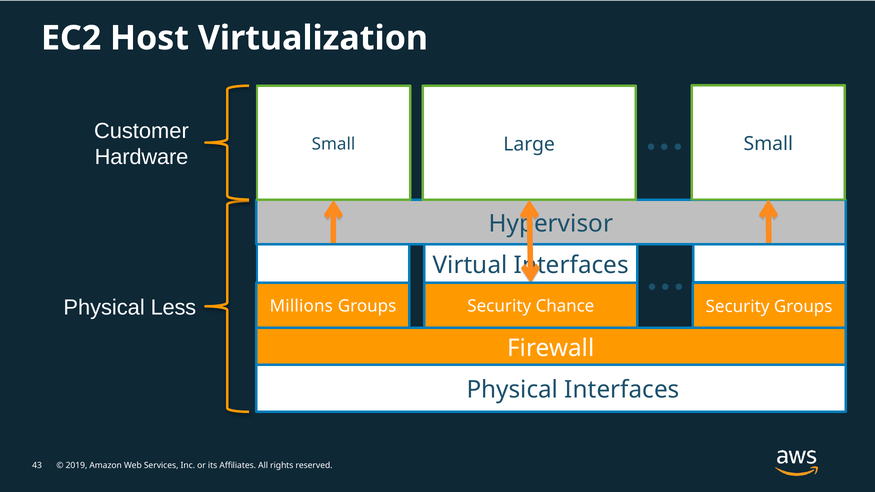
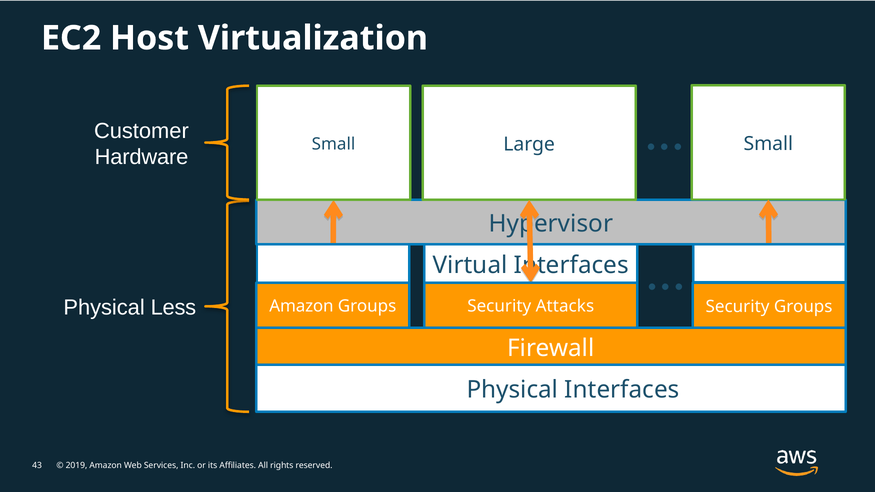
Millions at (301, 306): Millions -> Amazon
Chance: Chance -> Attacks
